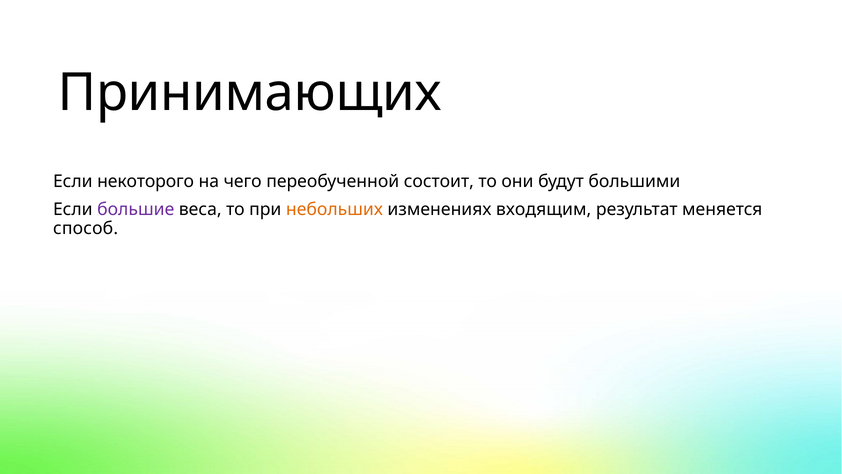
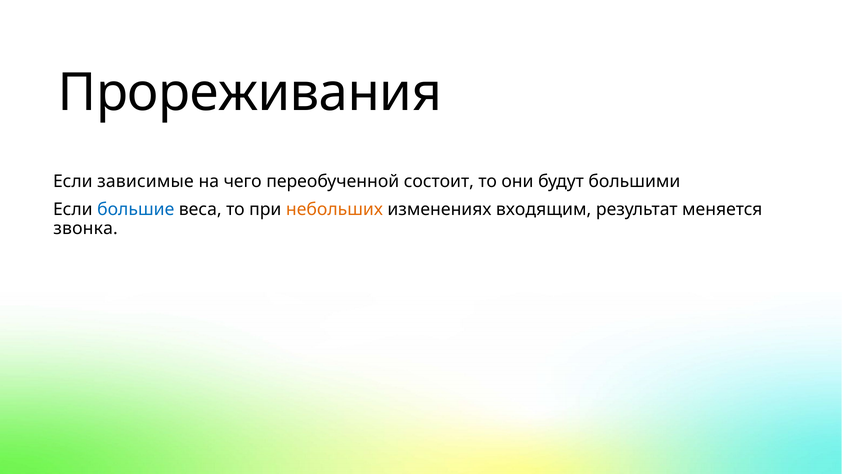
Принимающих: Принимающих -> Прореживания
некоторого: некоторого -> зависимые
большие colour: purple -> blue
способ: способ -> звонка
